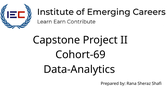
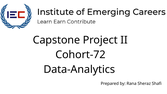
Cohort-69: Cohort-69 -> Cohort-72
